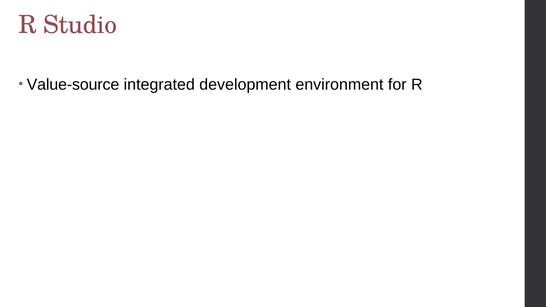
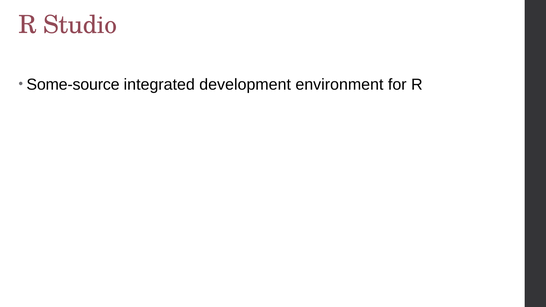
Value-source: Value-source -> Some-source
